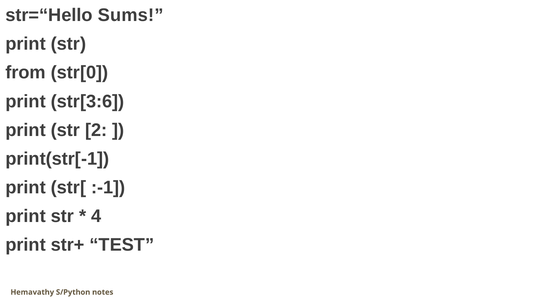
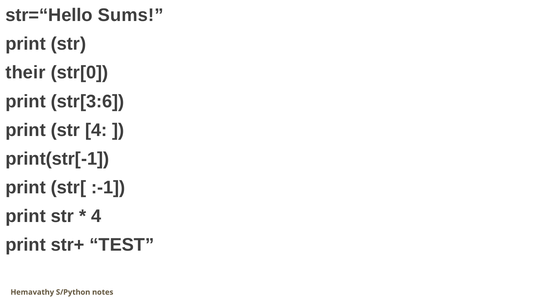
from: from -> their
str 2: 2 -> 4
